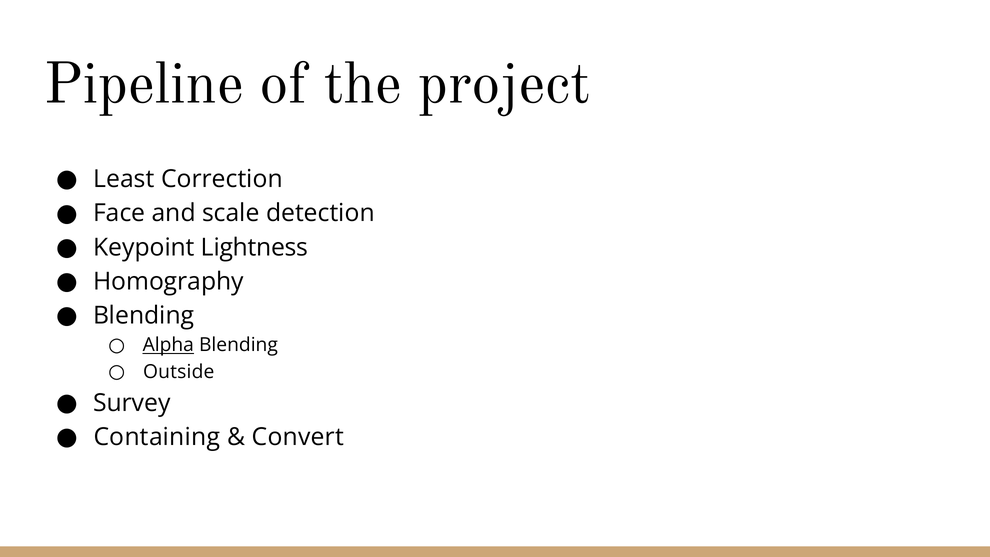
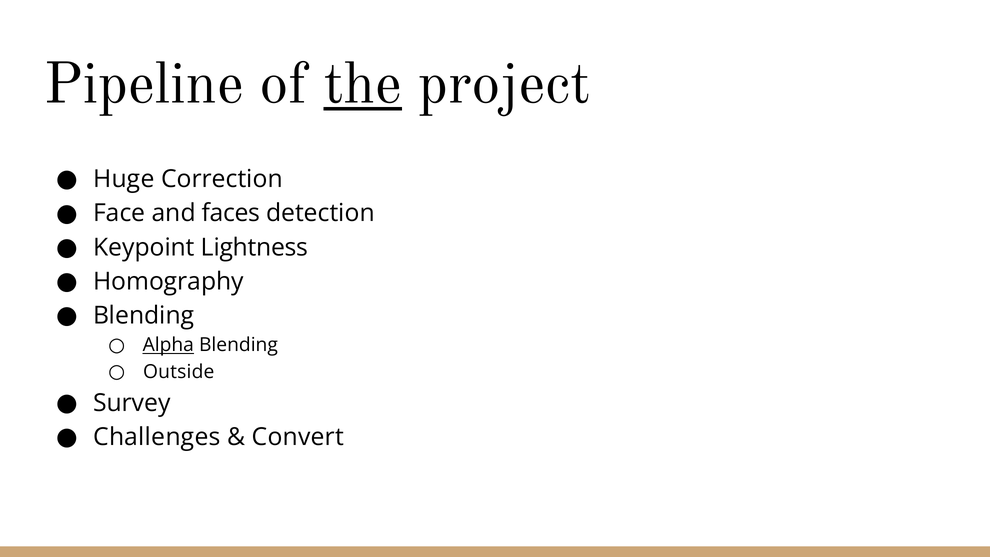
the underline: none -> present
Least: Least -> Huge
scale: scale -> faces
Containing: Containing -> Challenges
